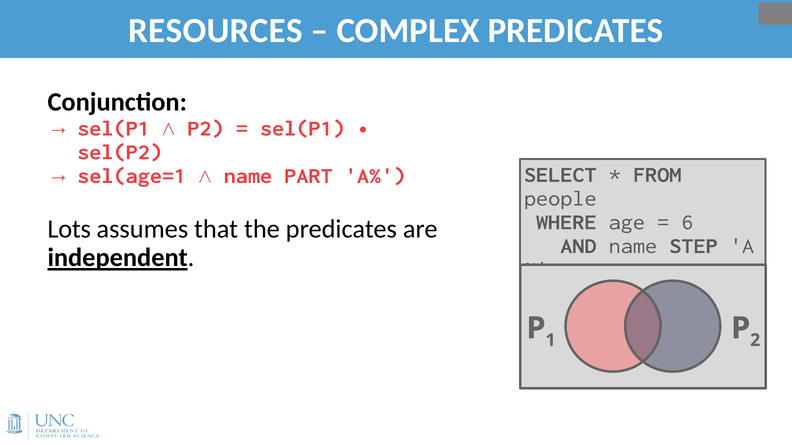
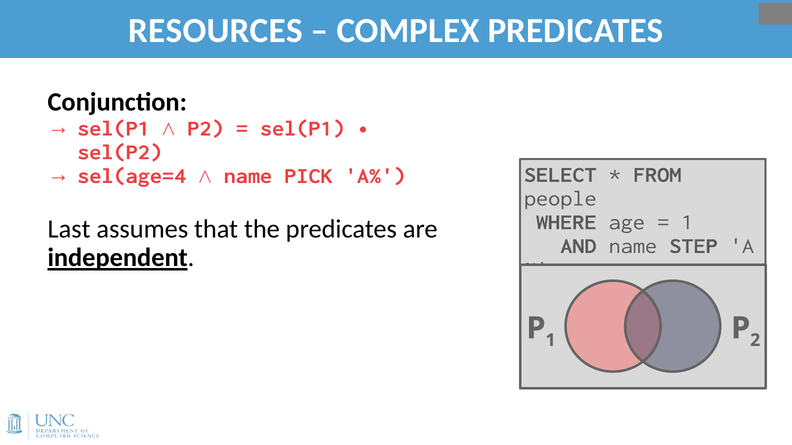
sel(age=1: sel(age=1 -> sel(age=4
PART: PART -> PICK
6 at (687, 222): 6 -> 1
Lots: Lots -> Last
